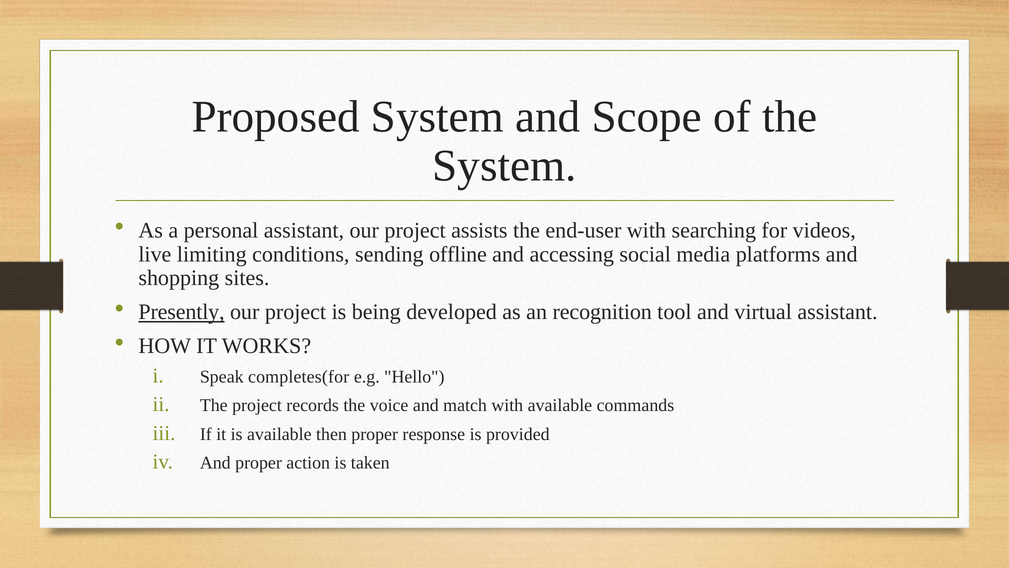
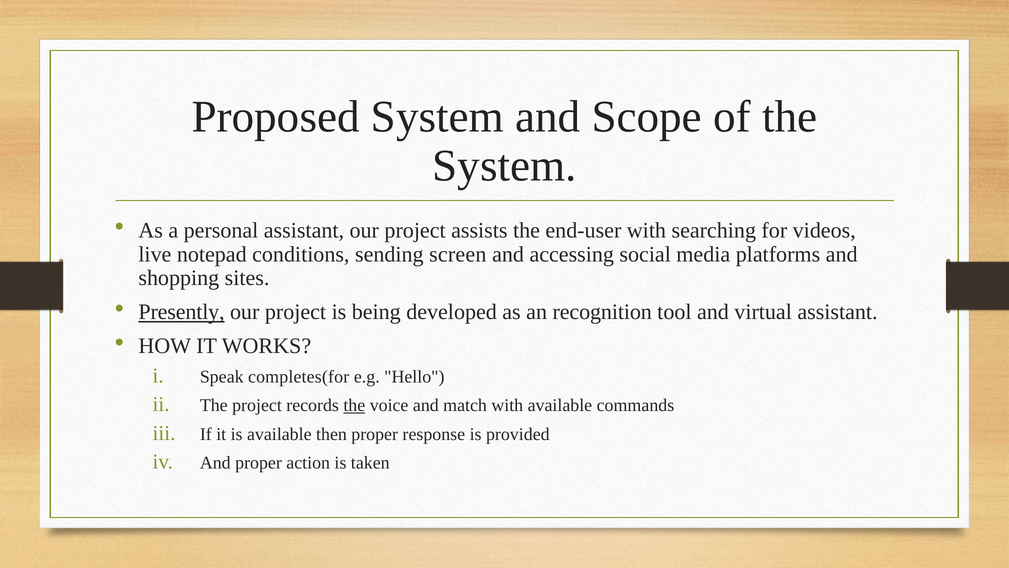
limiting: limiting -> notepad
offline: offline -> screen
the at (354, 405) underline: none -> present
